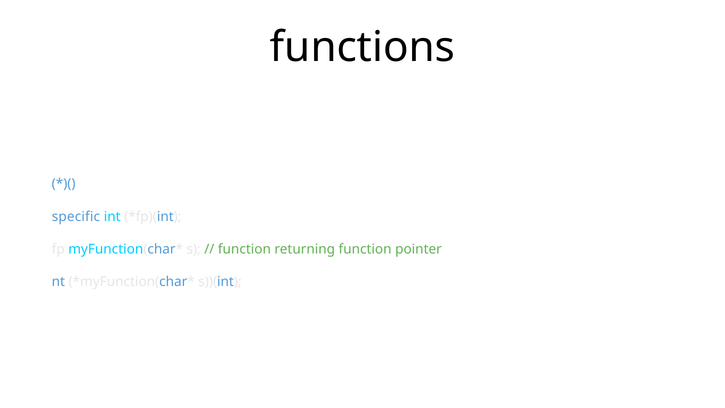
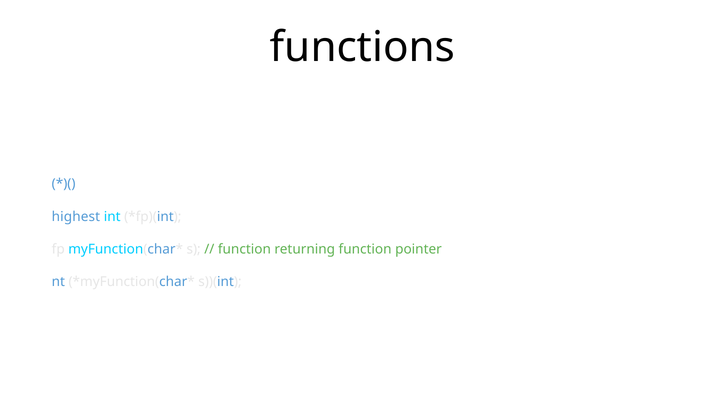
specific: specific -> highest
